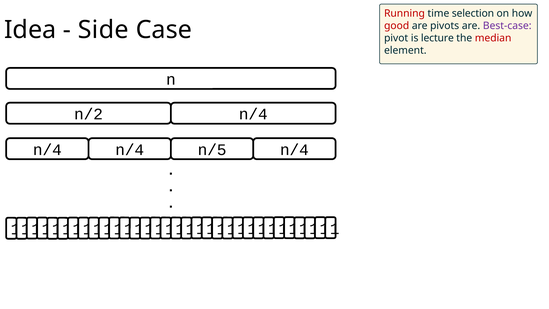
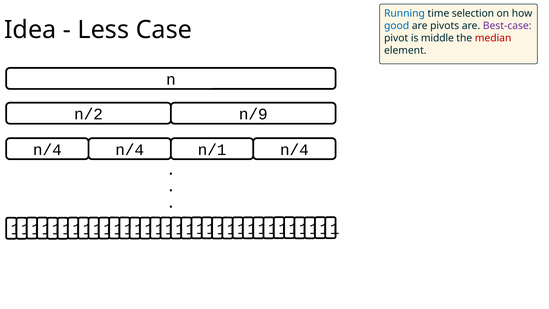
Running colour: red -> blue
Side: Side -> Less
good colour: red -> blue
lecture: lecture -> middle
n/2 n/4: n/4 -> n/9
n/5: n/5 -> n/1
